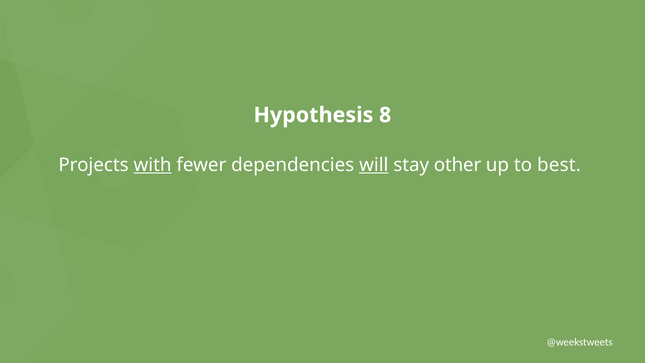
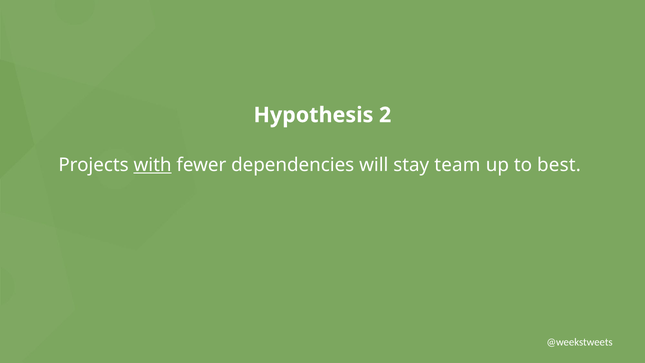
8: 8 -> 2
will underline: present -> none
other: other -> team
